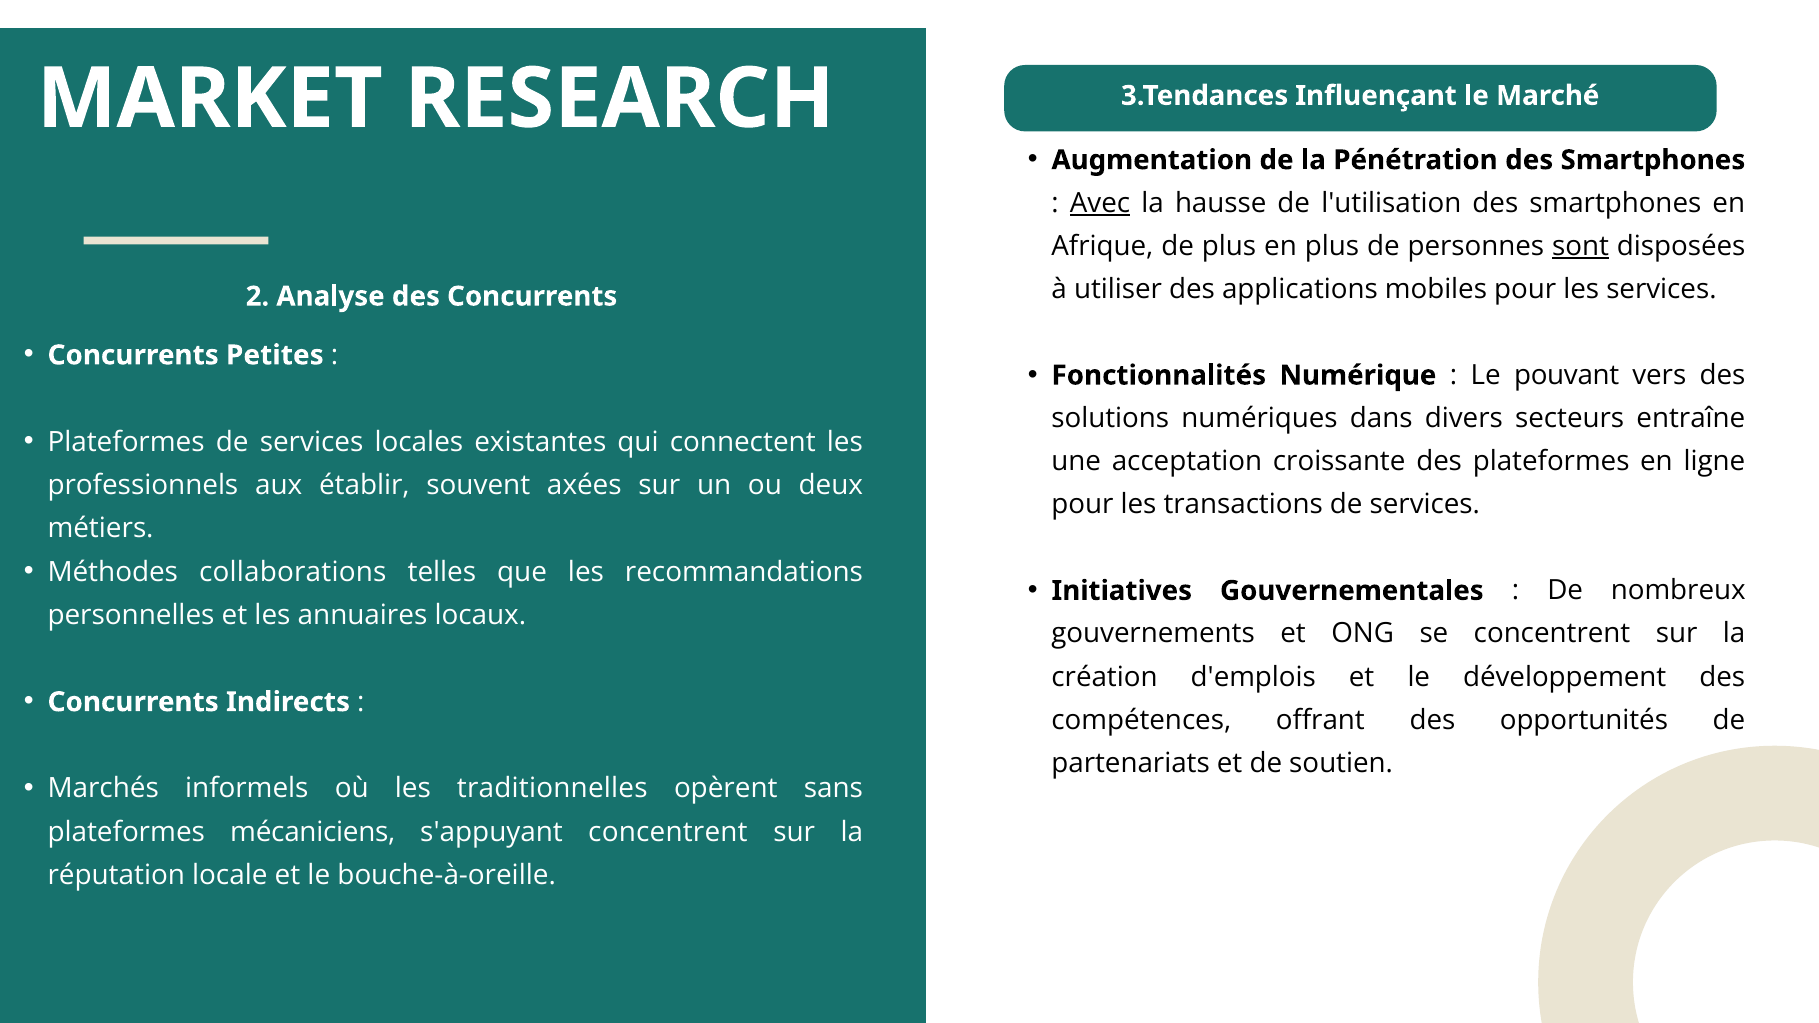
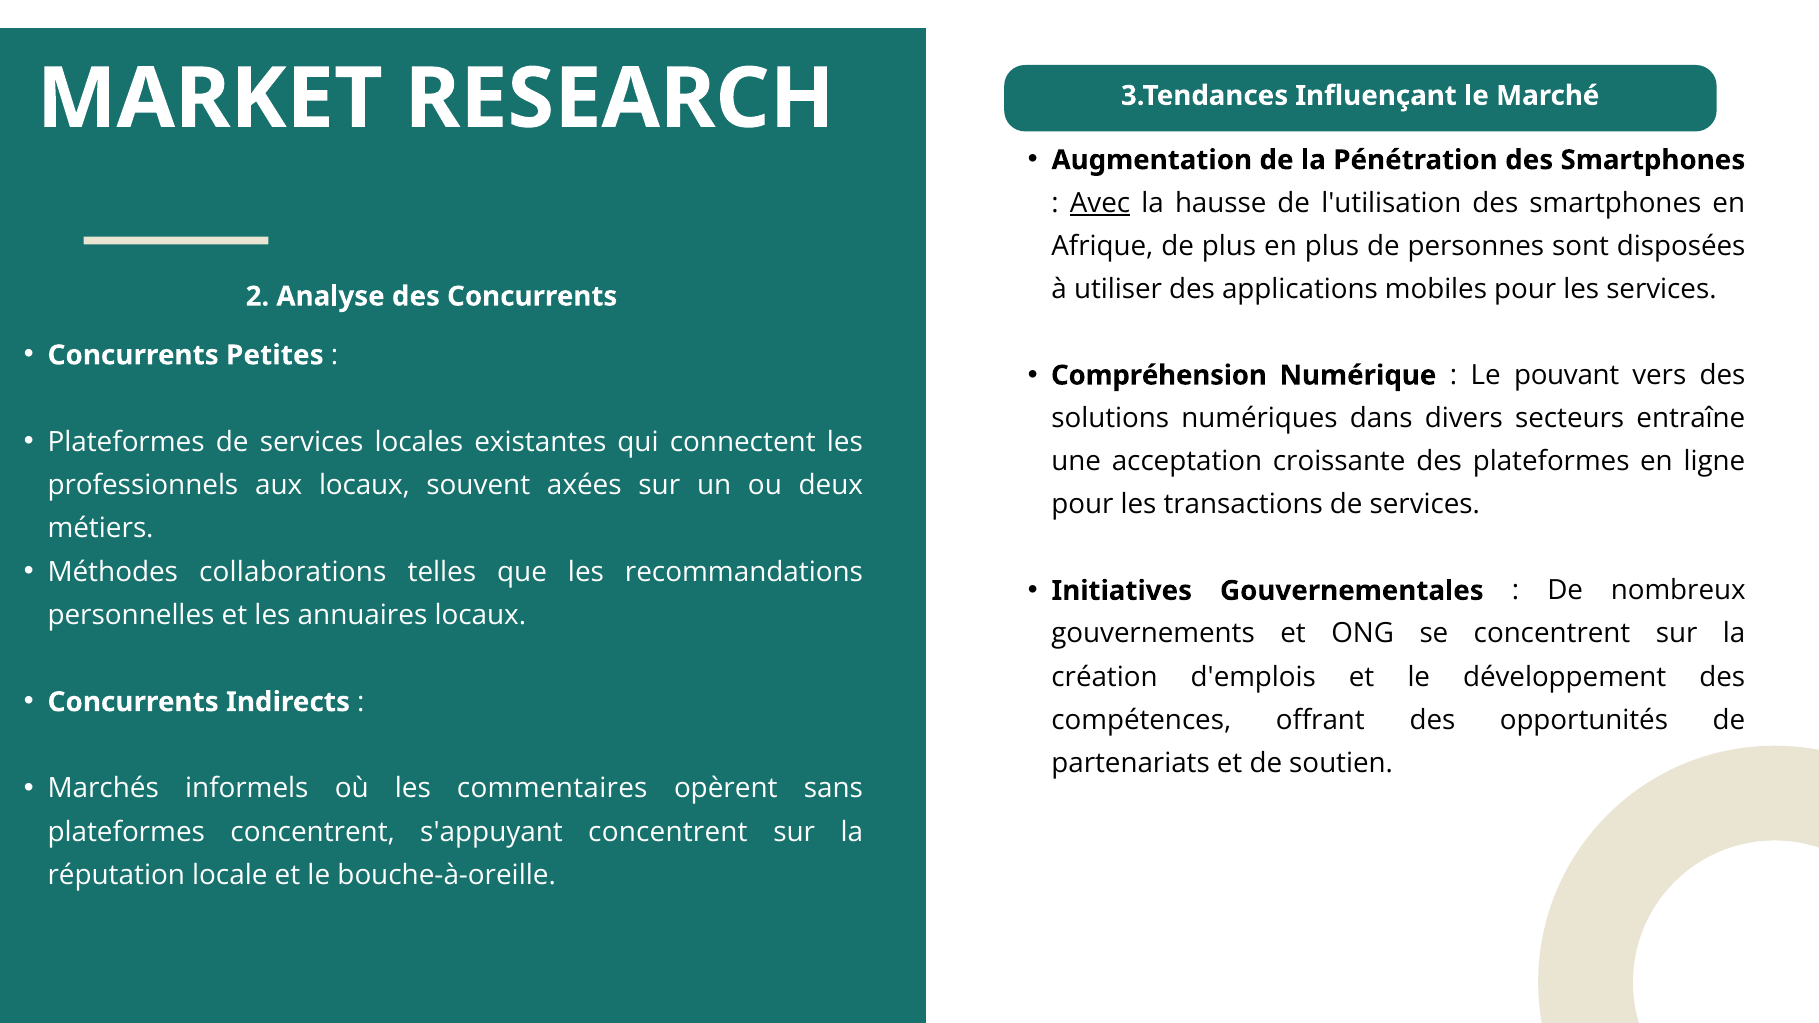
sont underline: present -> none
Fonctionnalités: Fonctionnalités -> Compréhension
aux établir: établir -> locaux
traditionnelles: traditionnelles -> commentaires
plateformes mécaniciens: mécaniciens -> concentrent
